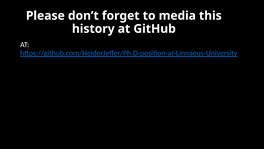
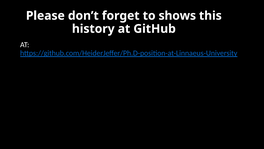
media: media -> shows
